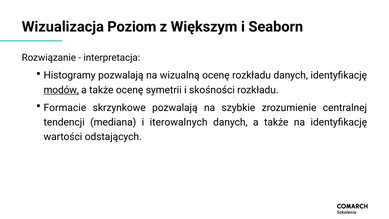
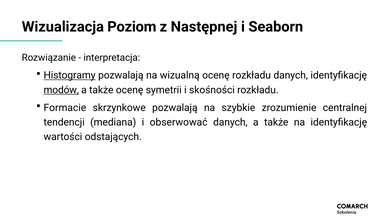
Większym: Większym -> Następnej
Histogramy underline: none -> present
iterowalnych: iterowalnych -> obserwować
